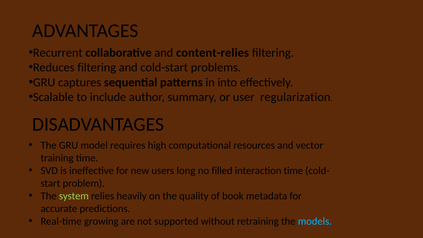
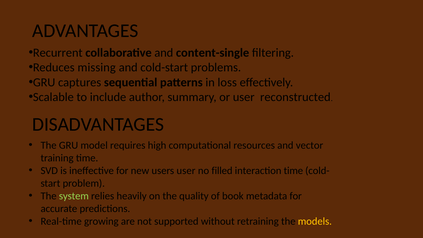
content-relies: content-relies -> content-single
Reduces filtering: filtering -> missing
into: into -> loss
regularization: regularization -> reconstructed
users long: long -> user
models colour: light blue -> yellow
